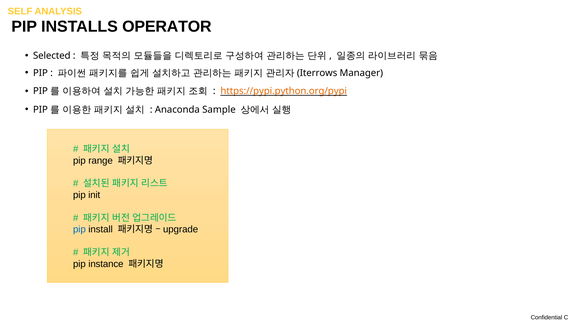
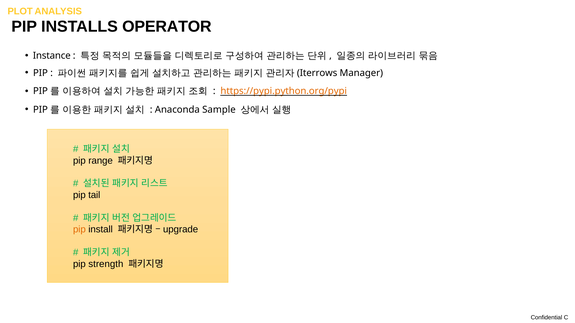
SELF: SELF -> PLOT
Selected: Selected -> Instance
init: init -> tail
pip at (79, 230) colour: blue -> orange
instance: instance -> strength
